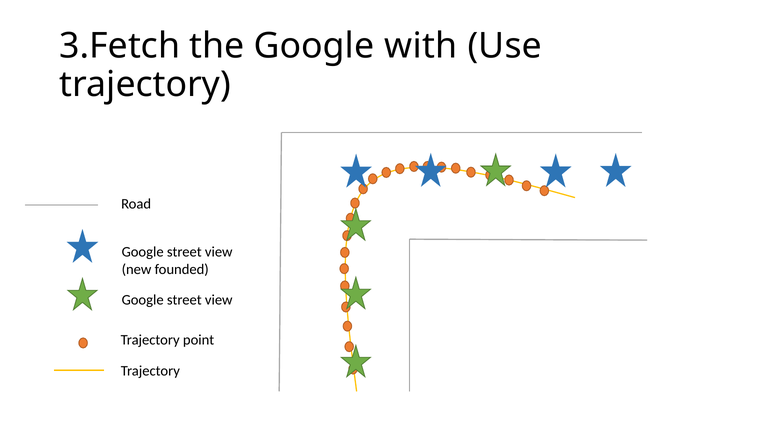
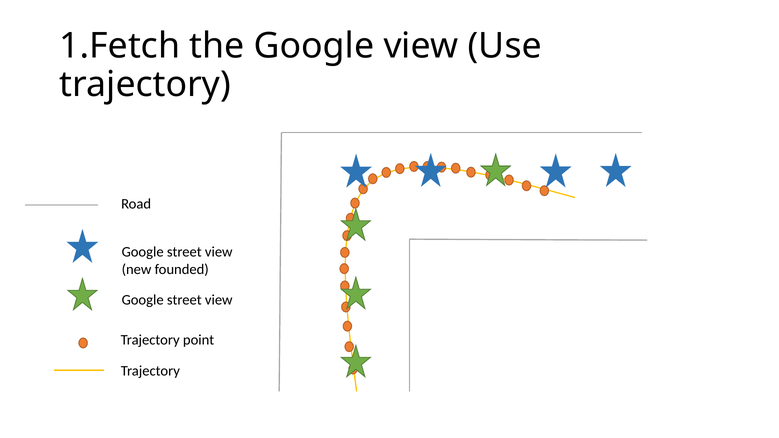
3.Fetch: 3.Fetch -> 1.Fetch
Google with: with -> view
